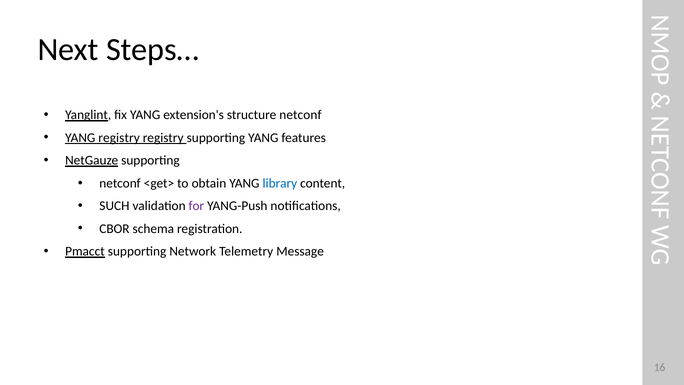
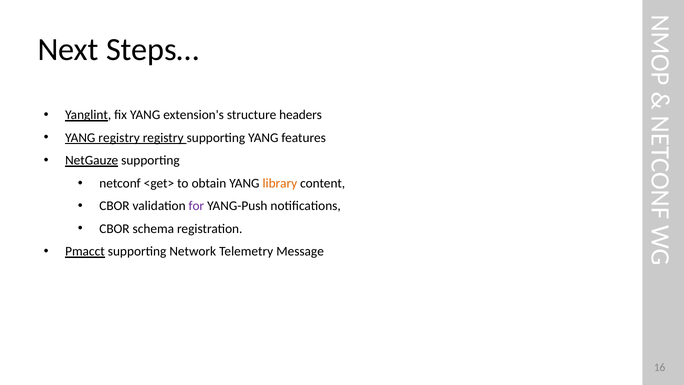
structure netconf: netconf -> headers
library colour: blue -> orange
SUCH at (114, 206): SUCH -> CBOR
